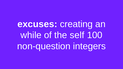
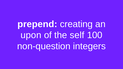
excuses: excuses -> prepend
while: while -> upon
